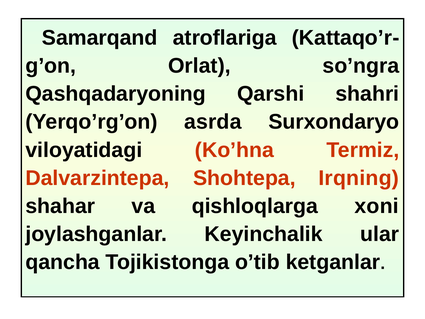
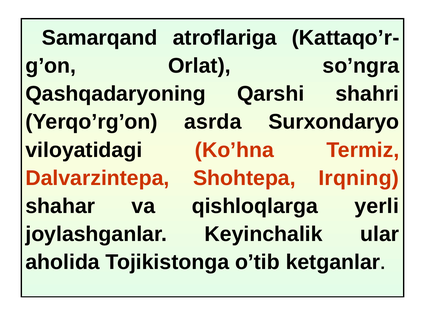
xoni: xoni -> yerli
qancha: qancha -> aholida
